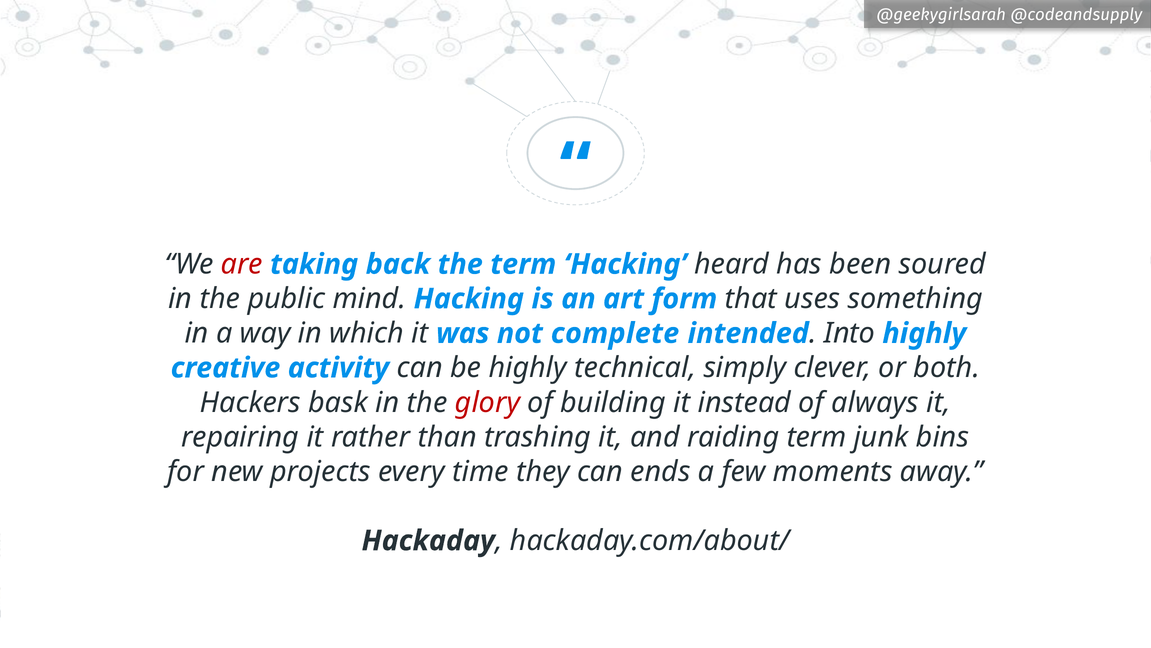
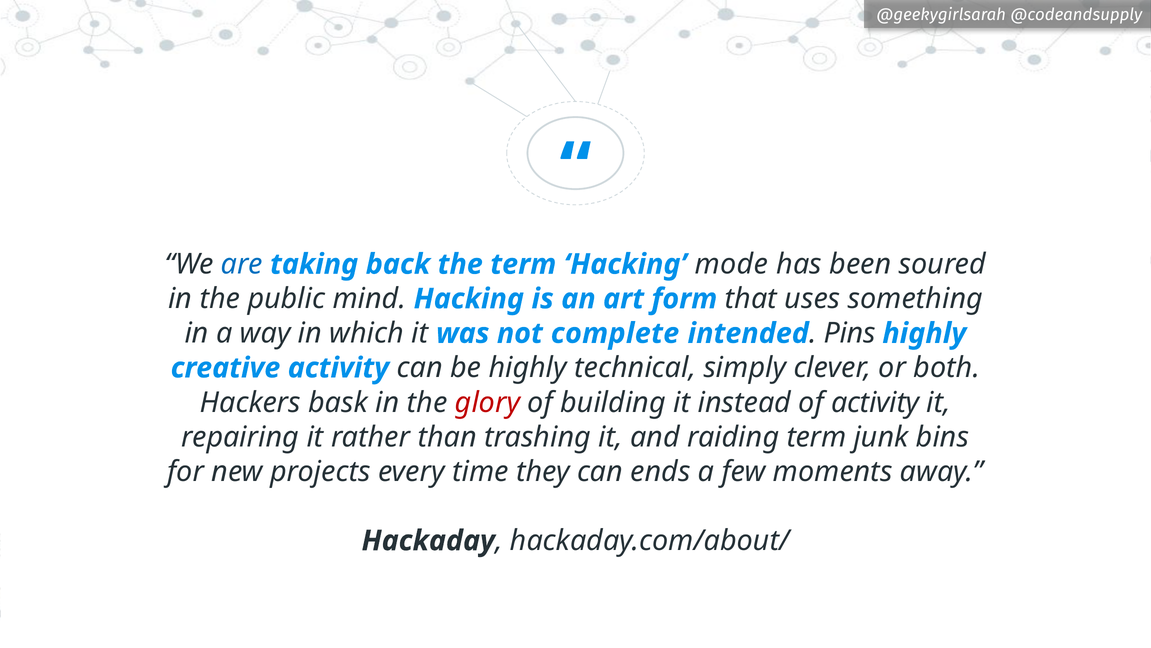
are colour: red -> blue
heard: heard -> mode
Into: Into -> Pins
of always: always -> activity
